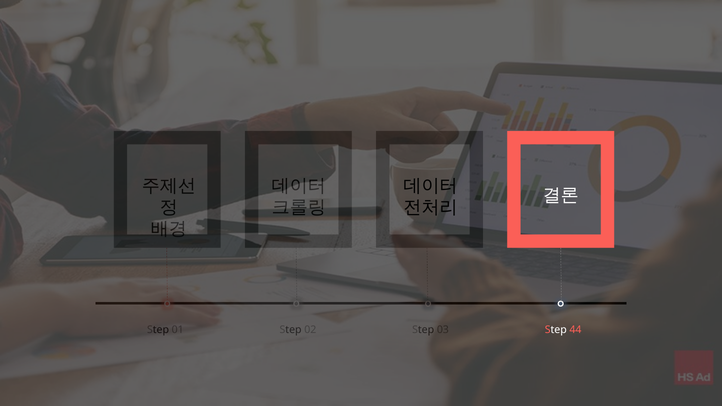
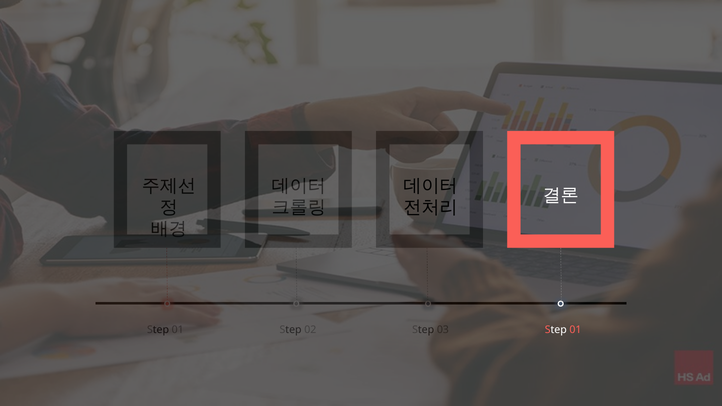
44 at (575, 330): 44 -> 01
